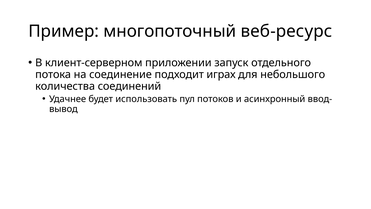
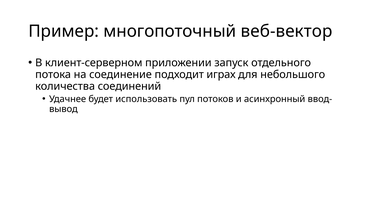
веб-ресурс: веб-ресурс -> веб-вектор
